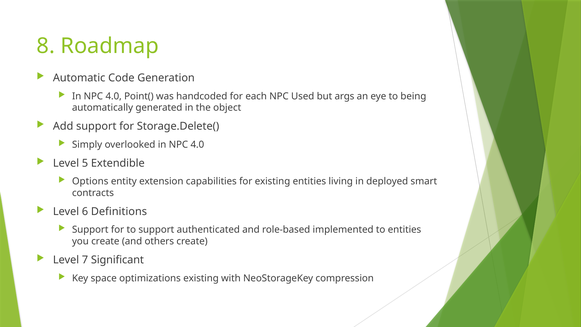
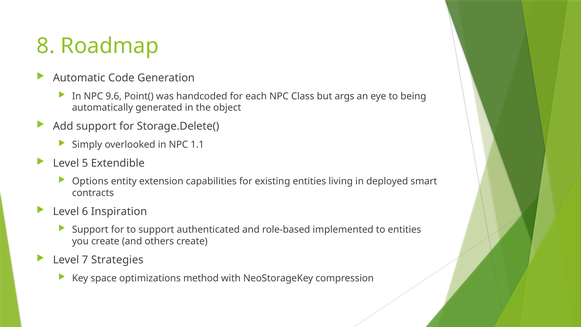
4.0 at (114, 96): 4.0 -> 9.6
Used: Used -> Class
overlooked in NPC 4.0: 4.0 -> 1.1
Definitions: Definitions -> Inspiration
Significant: Significant -> Strategies
optimizations existing: existing -> method
